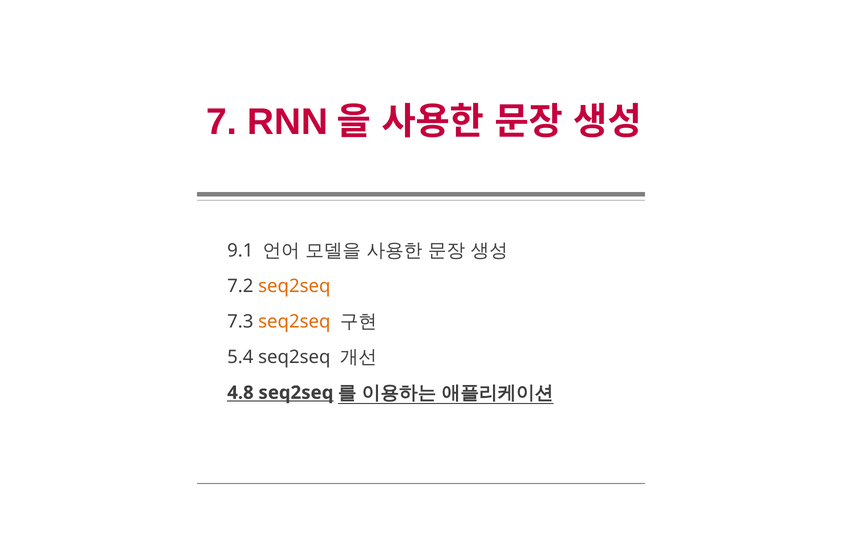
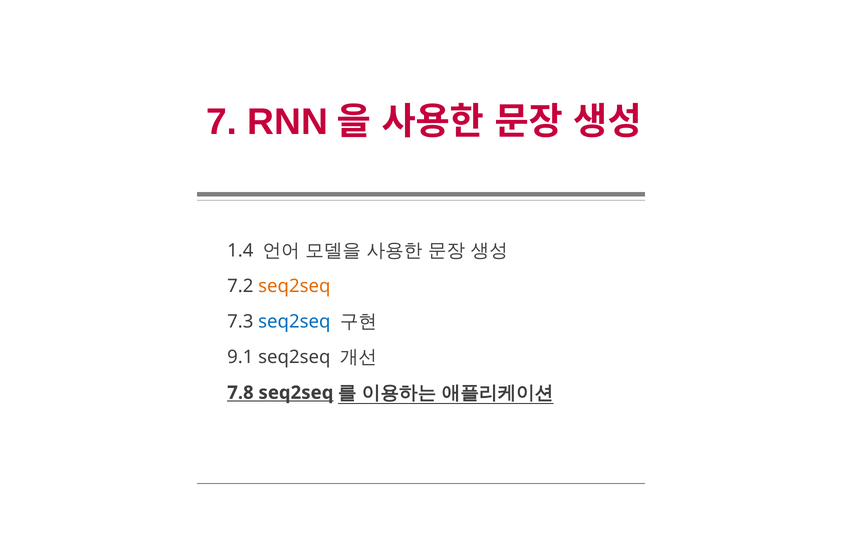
9.1: 9.1 -> 1.4
seq2seq at (294, 322) colour: orange -> blue
5.4: 5.4 -> 9.1
4.8: 4.8 -> 7.8
